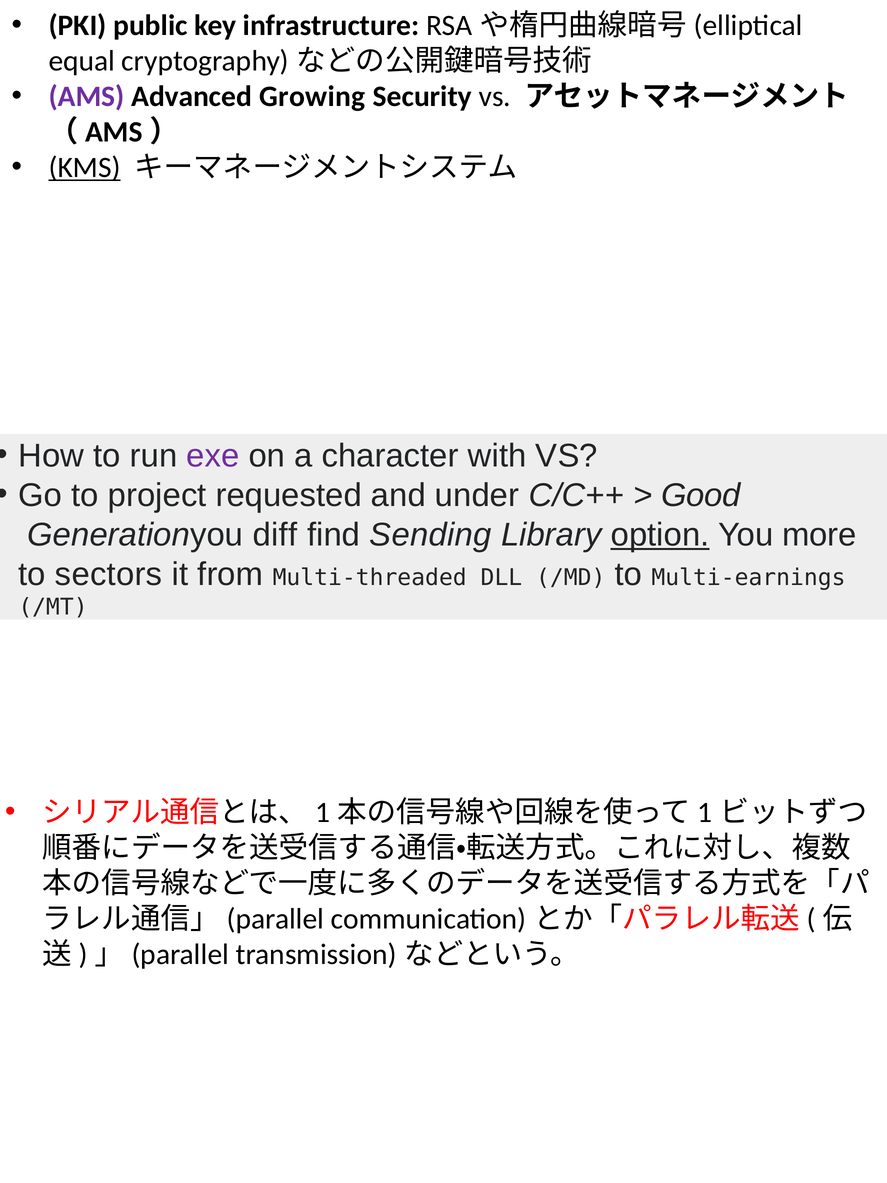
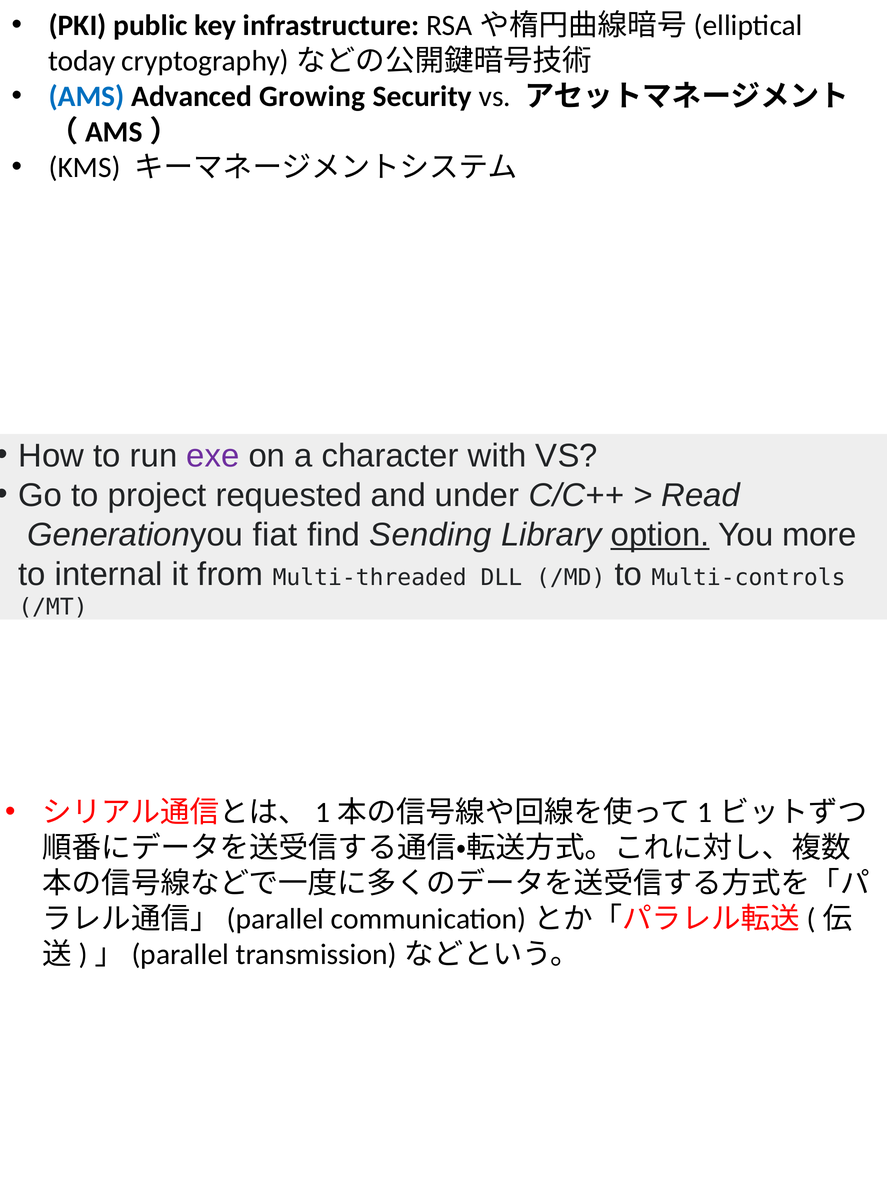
equal: equal -> today
AMS colour: purple -> blue
KMS underline: present -> none
Good: Good -> Read
diff: diff -> fiat
sectors: sectors -> internal
Multi-earnings: Multi-earnings -> Multi-controls
